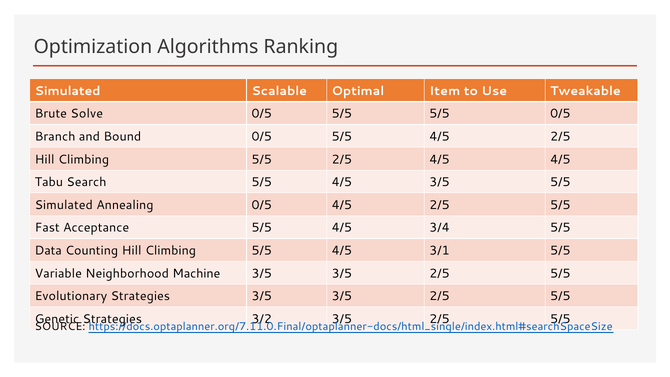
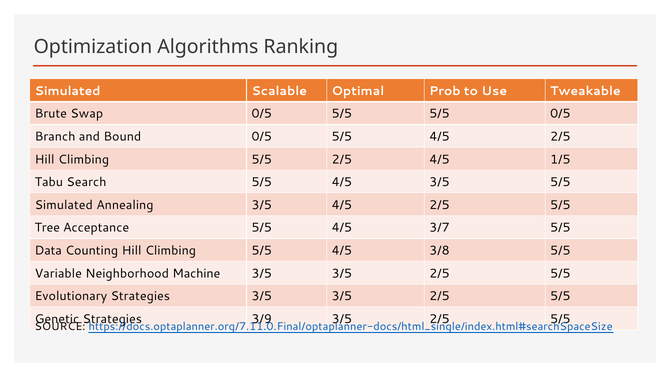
Item: Item -> Prob
Solve: Solve -> Swap
4/5 4/5: 4/5 -> 1/5
Annealing 0/5: 0/5 -> 3/5
Fast: Fast -> Tree
3/4: 3/4 -> 3/7
3/1: 3/1 -> 3/8
3/2: 3/2 -> 3/9
